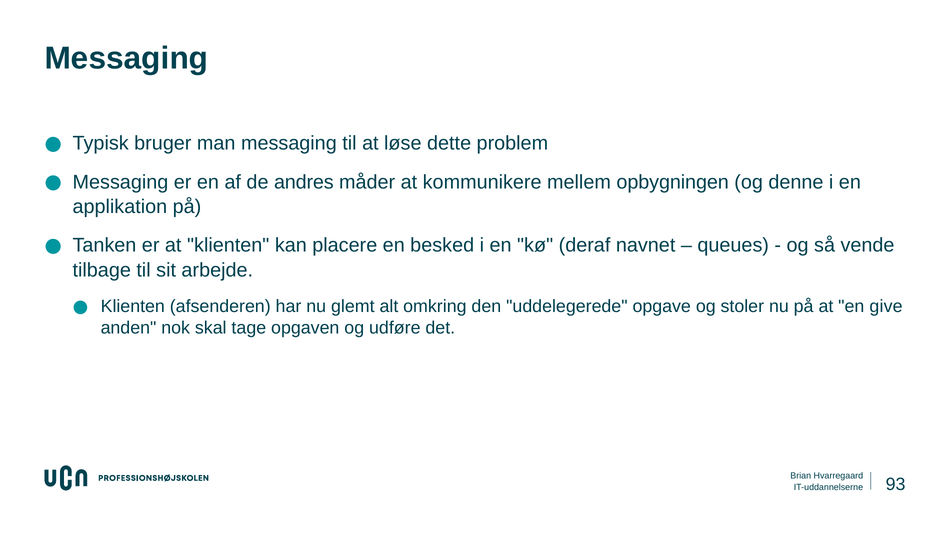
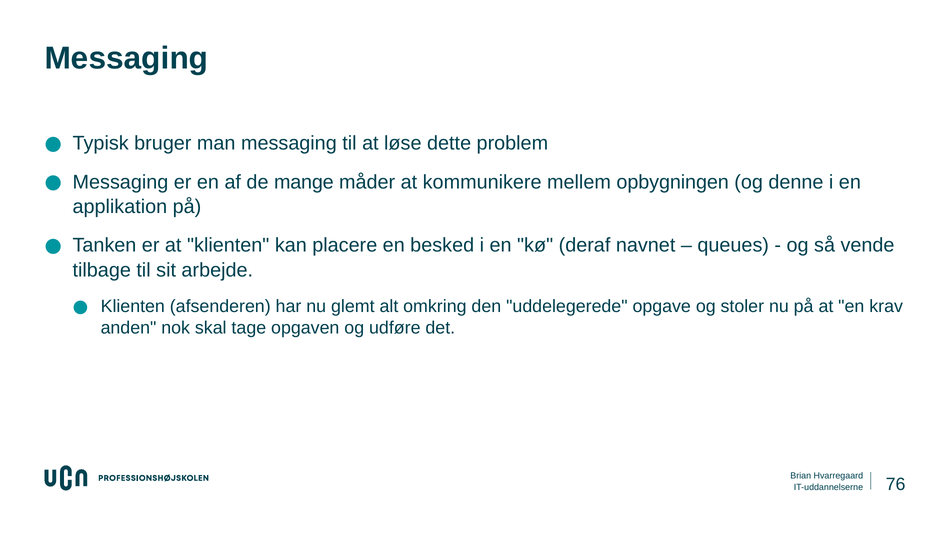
andres: andres -> mange
give: give -> krav
93: 93 -> 76
